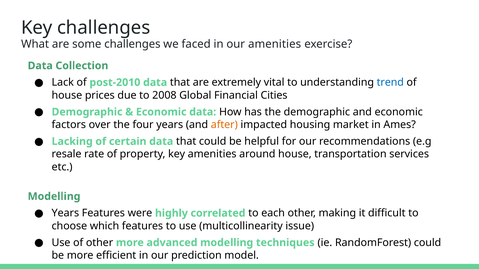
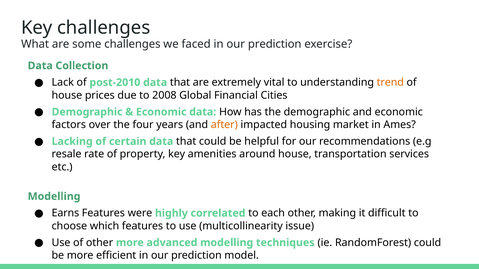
faced in our amenities: amenities -> prediction
trend colour: blue -> orange
Years at (65, 213): Years -> Earns
